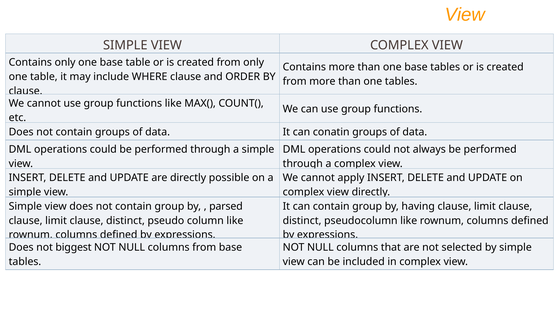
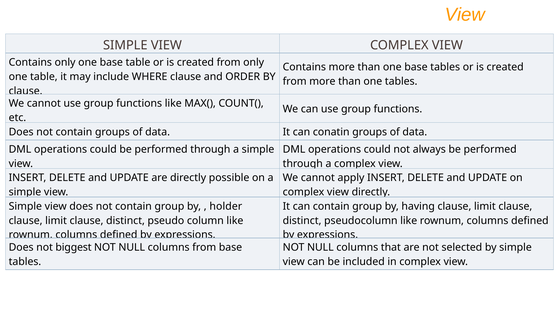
parsed: parsed -> holder
